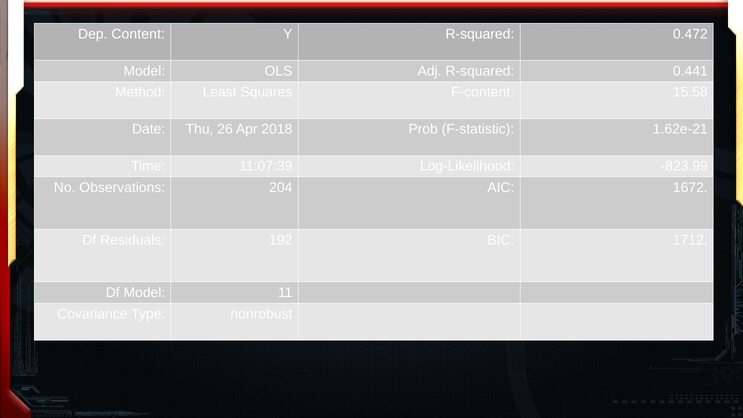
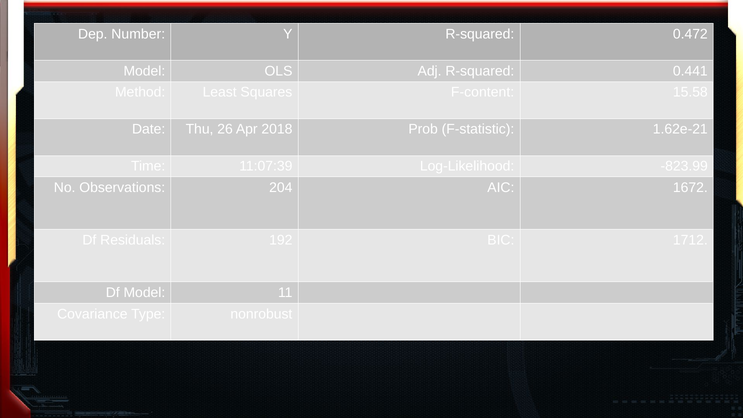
Content: Content -> Number
